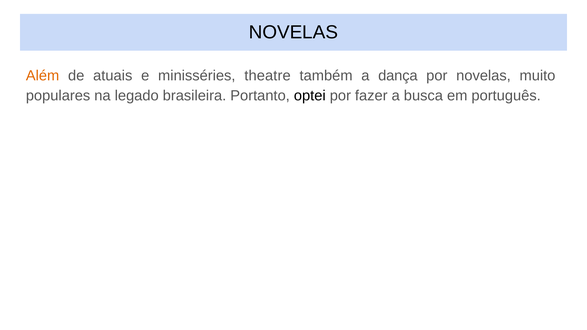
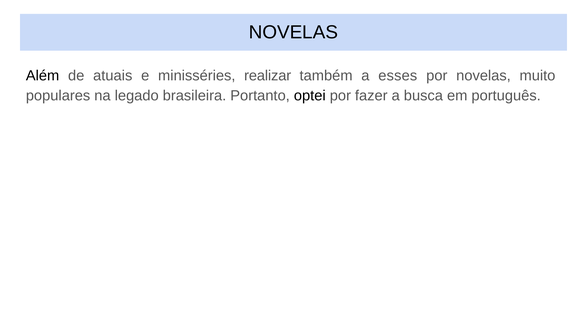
Além colour: orange -> black
theatre: theatre -> realizar
dança: dança -> esses
